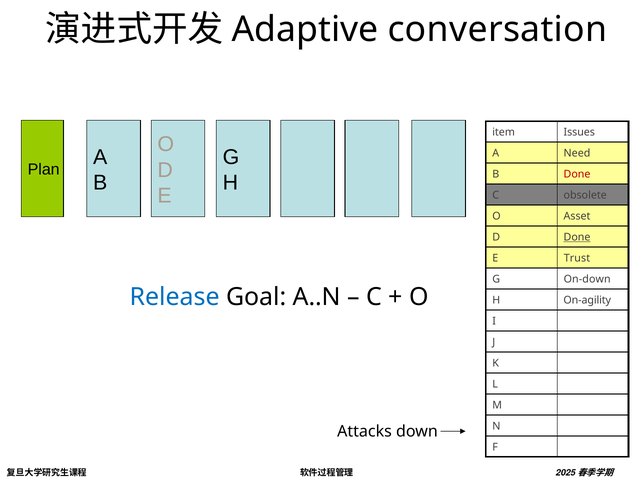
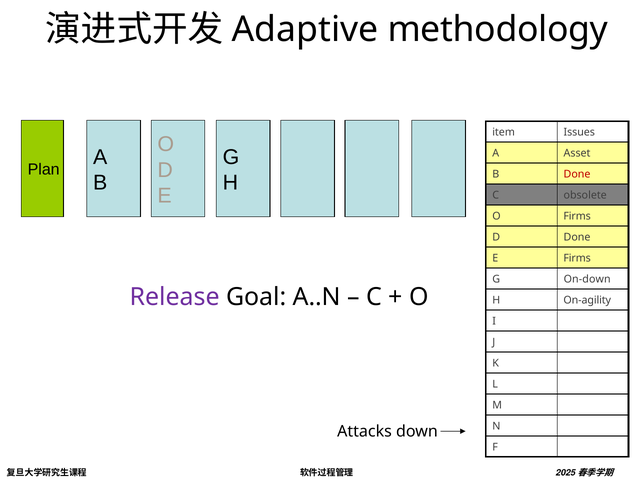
conversation: conversation -> methodology
Need: Need -> Asset
O Asset: Asset -> Firms
Done at (577, 237) underline: present -> none
E Trust: Trust -> Firms
Release colour: blue -> purple
